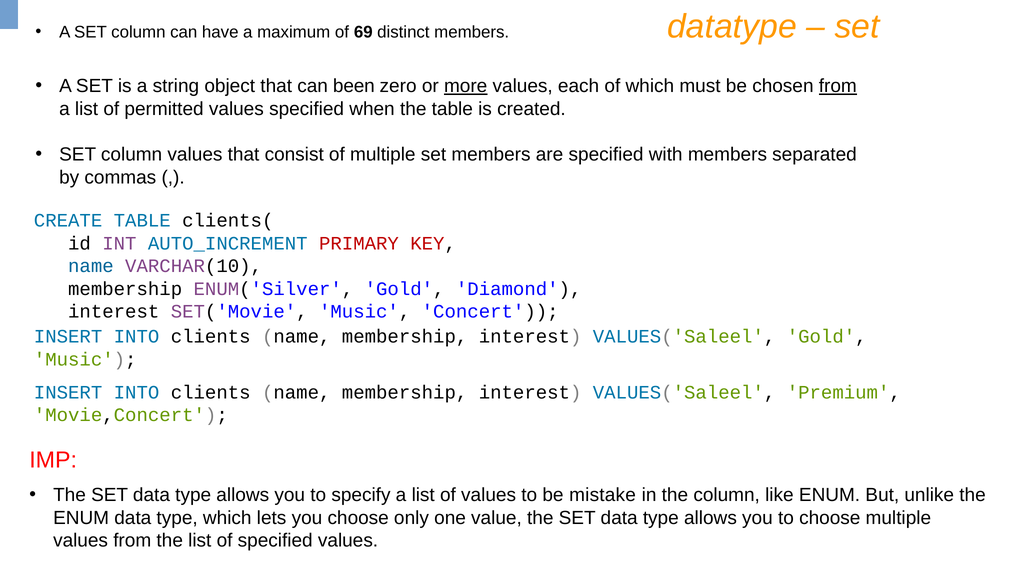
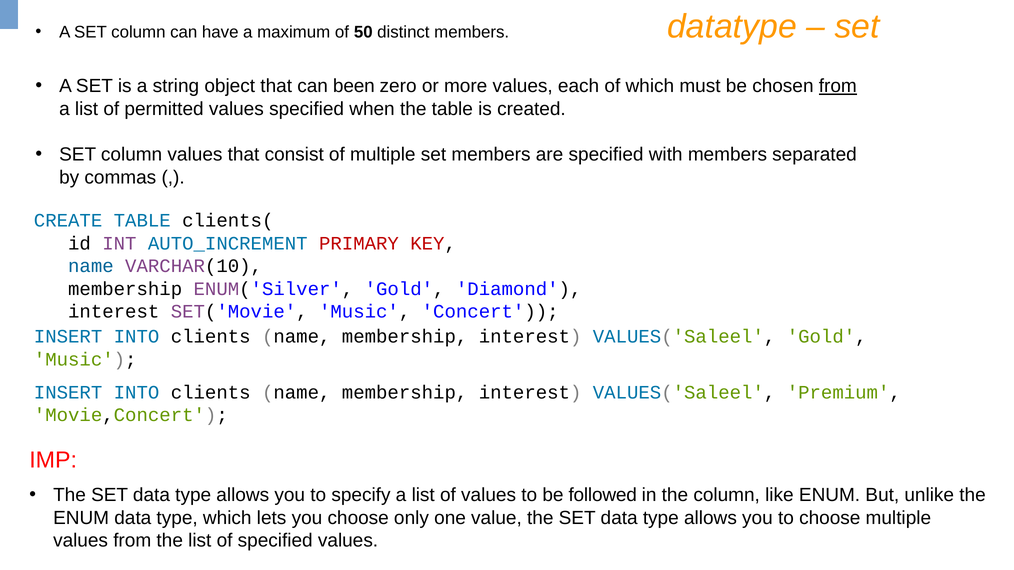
69: 69 -> 50
more underline: present -> none
mistake: mistake -> followed
